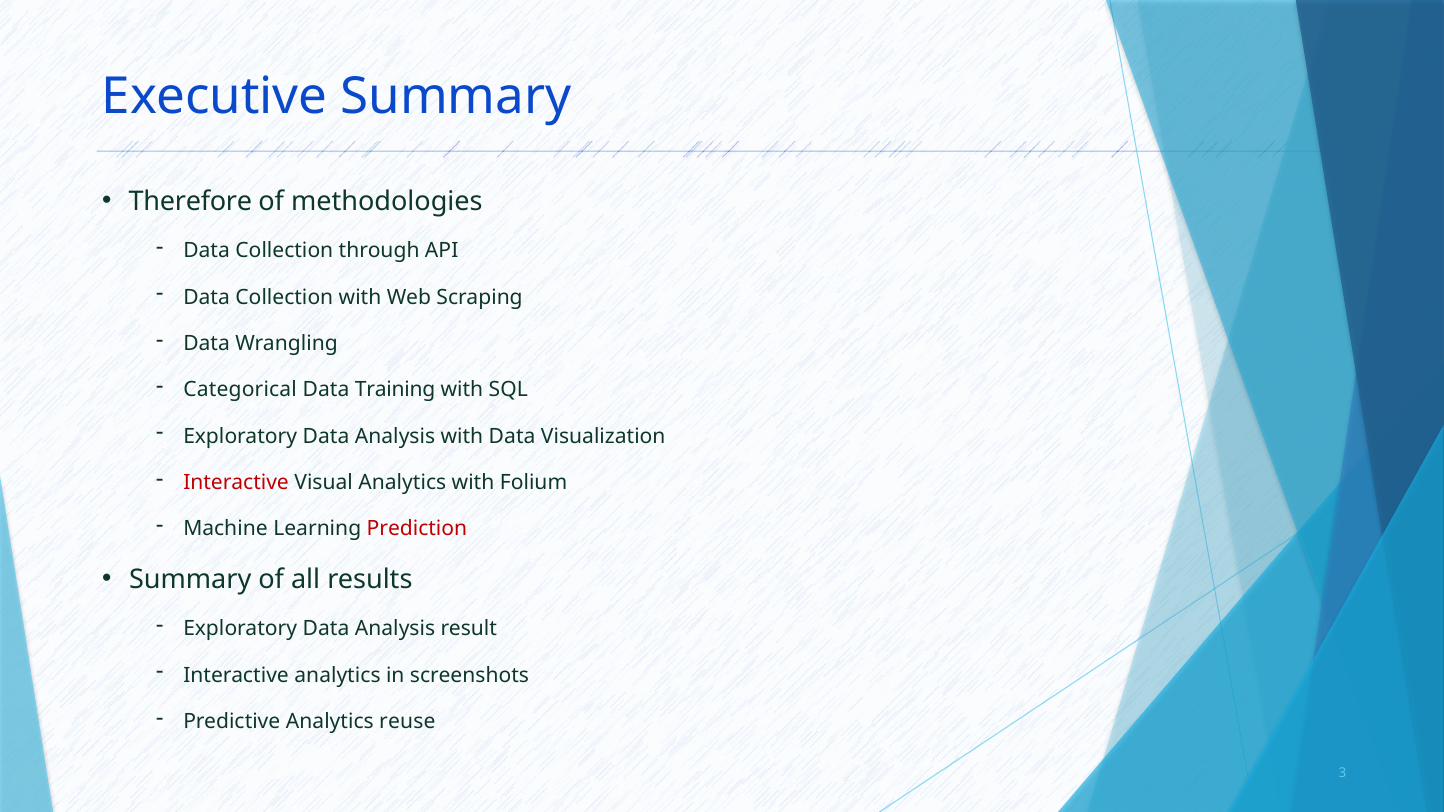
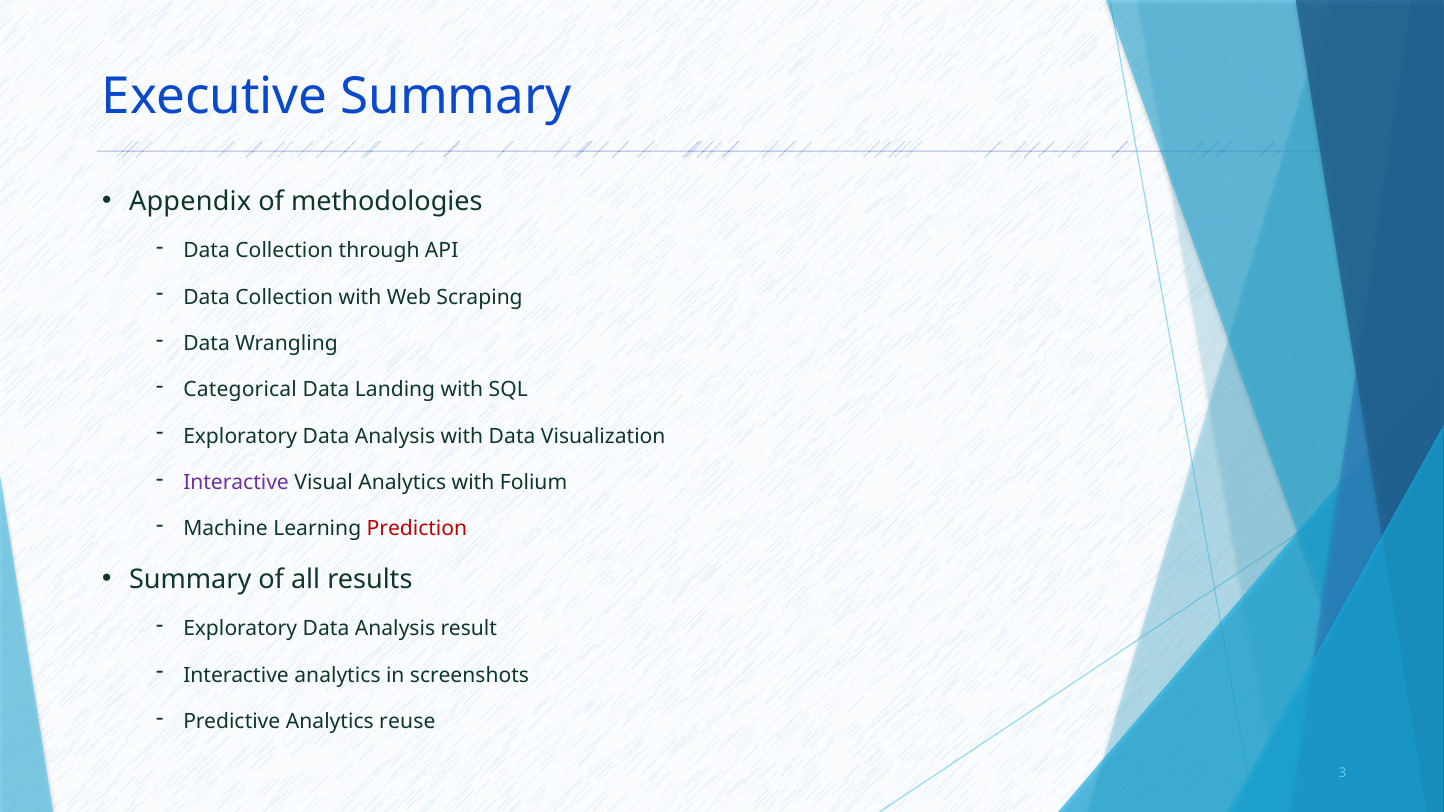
Therefore: Therefore -> Appendix
Training: Training -> Landing
Interactive at (236, 483) colour: red -> purple
